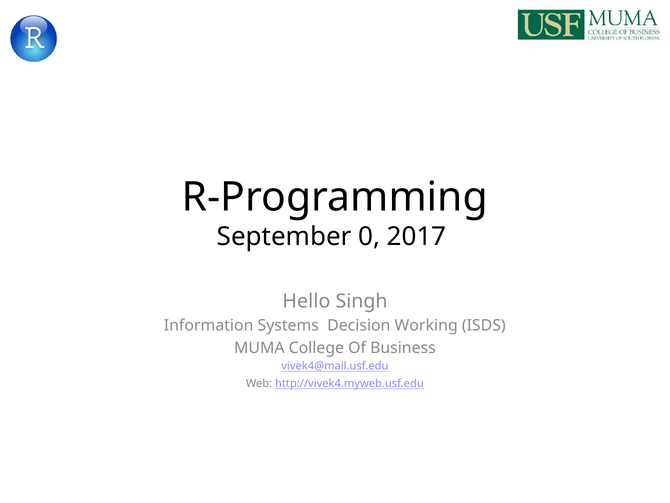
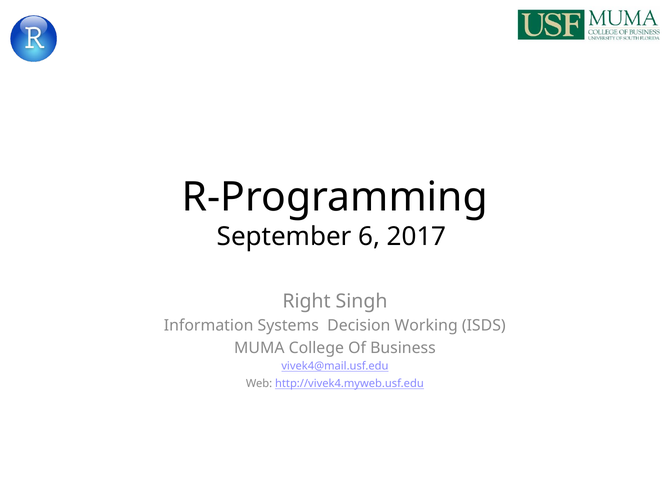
0: 0 -> 6
Hello: Hello -> Right
